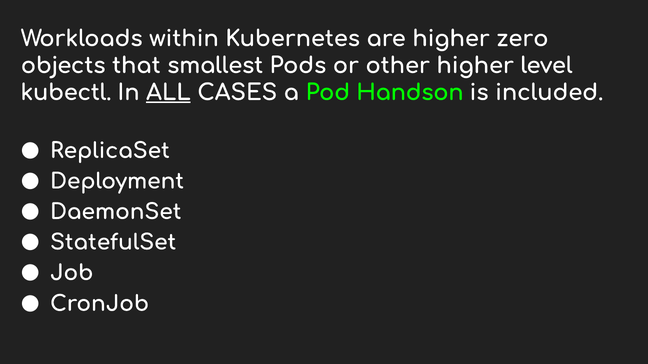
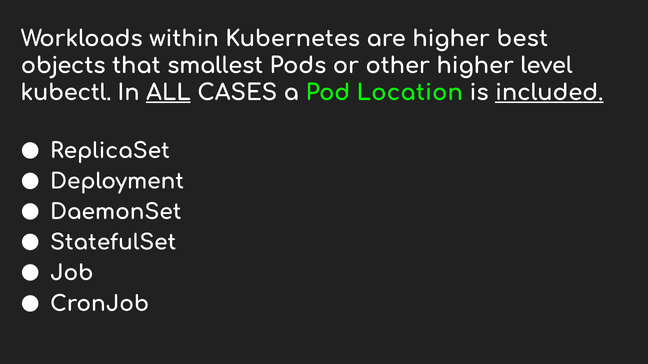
zero: zero -> best
Handson: Handson -> Location
included underline: none -> present
